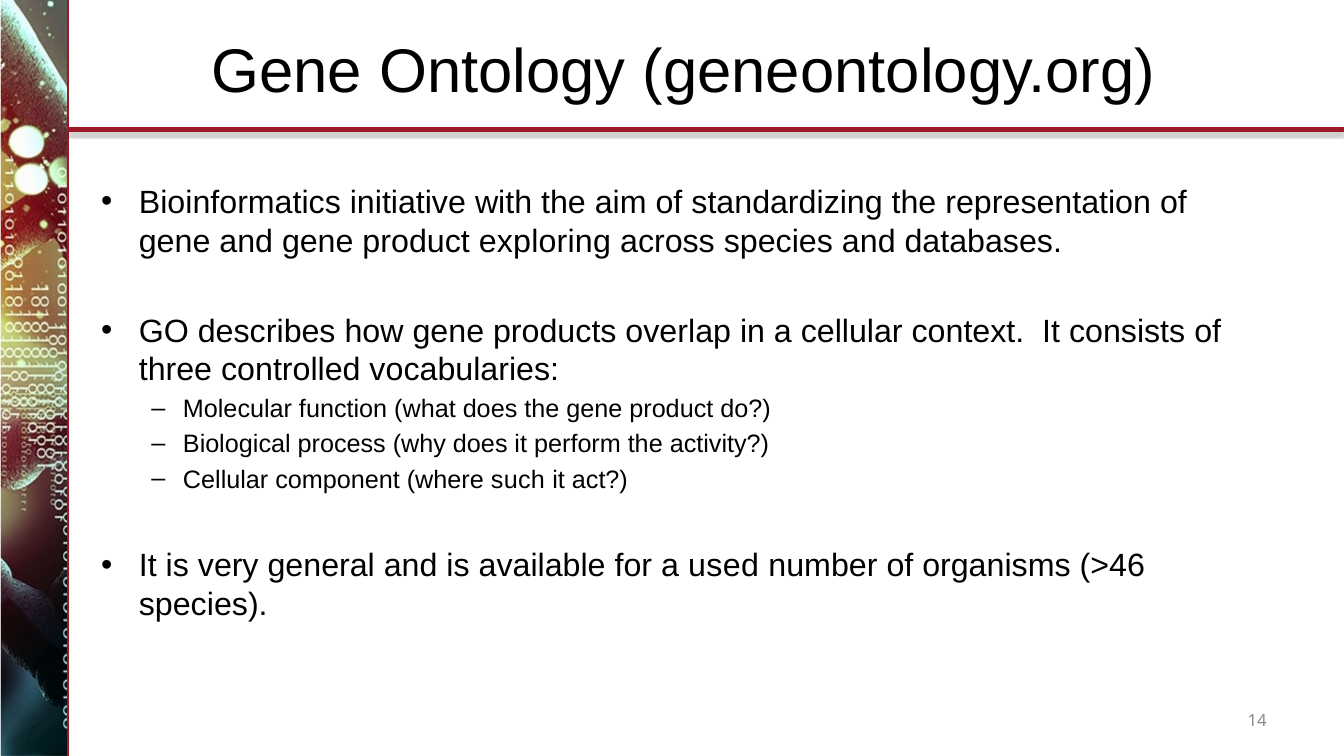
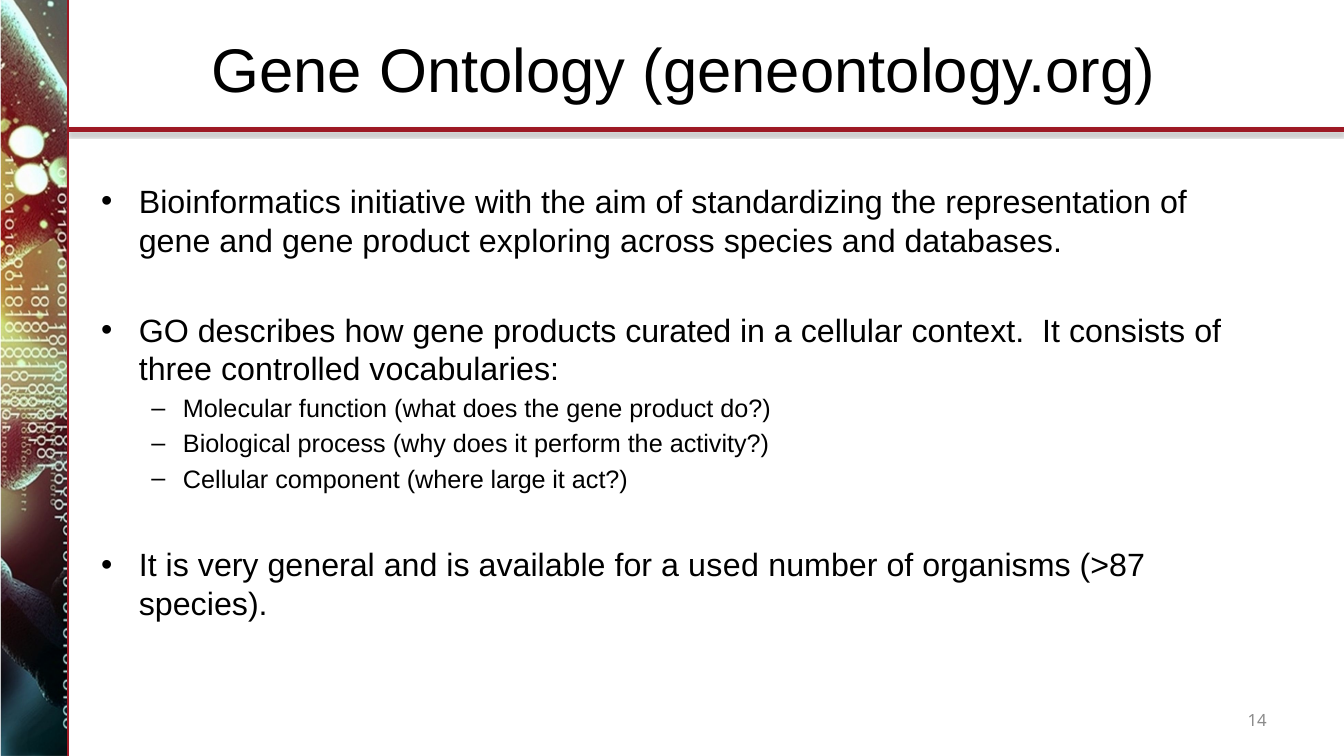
overlap: overlap -> curated
such: such -> large
>46: >46 -> >87
